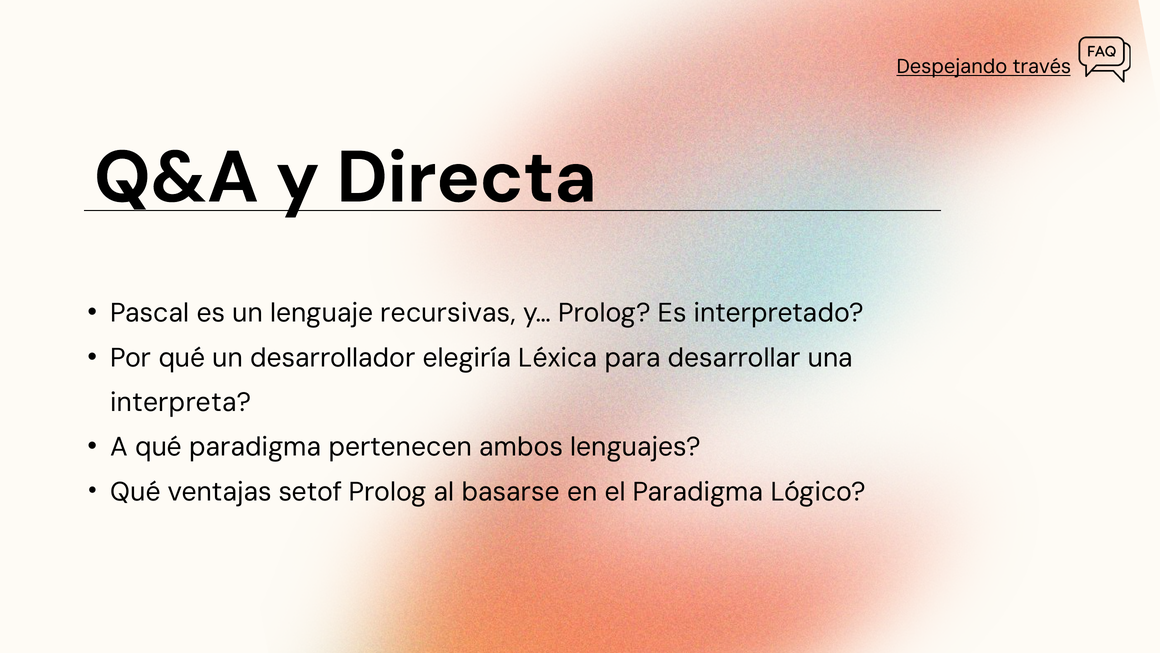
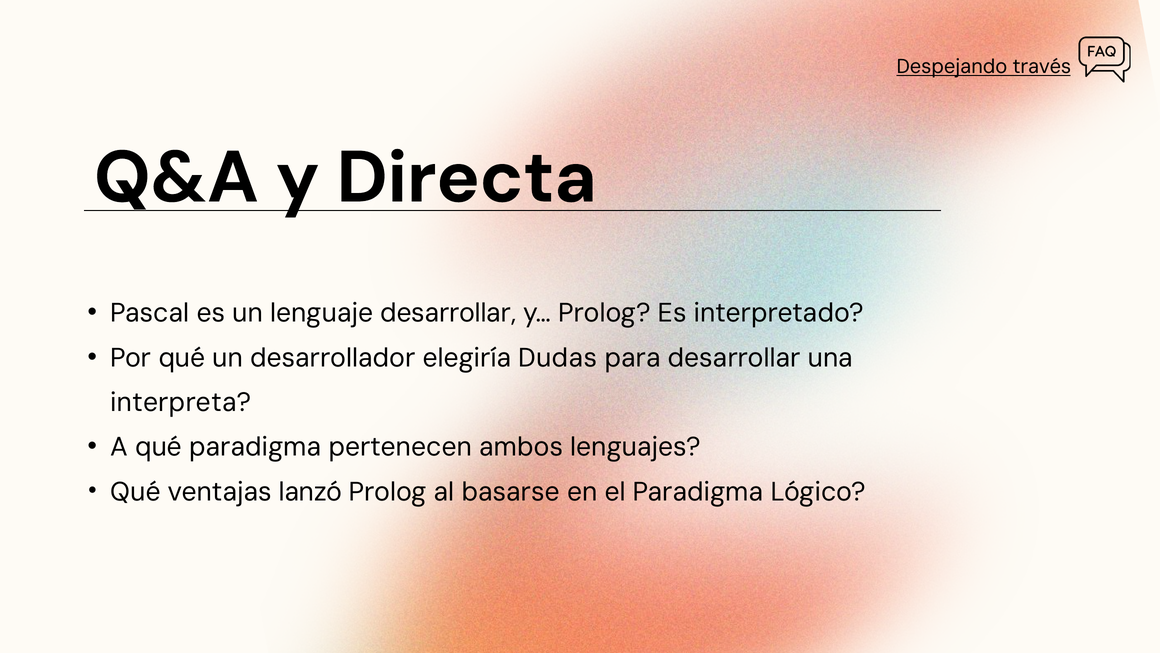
lenguaje recursivas: recursivas -> desarrollar
Léxica: Léxica -> Dudas
setof: setof -> lanzó
